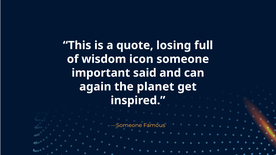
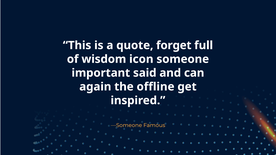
losing: losing -> forget
planet: planet -> offline
